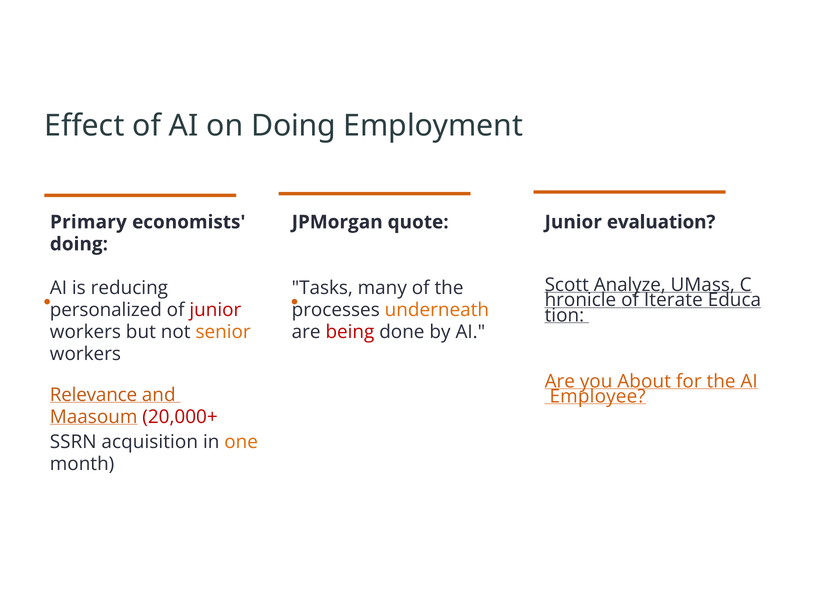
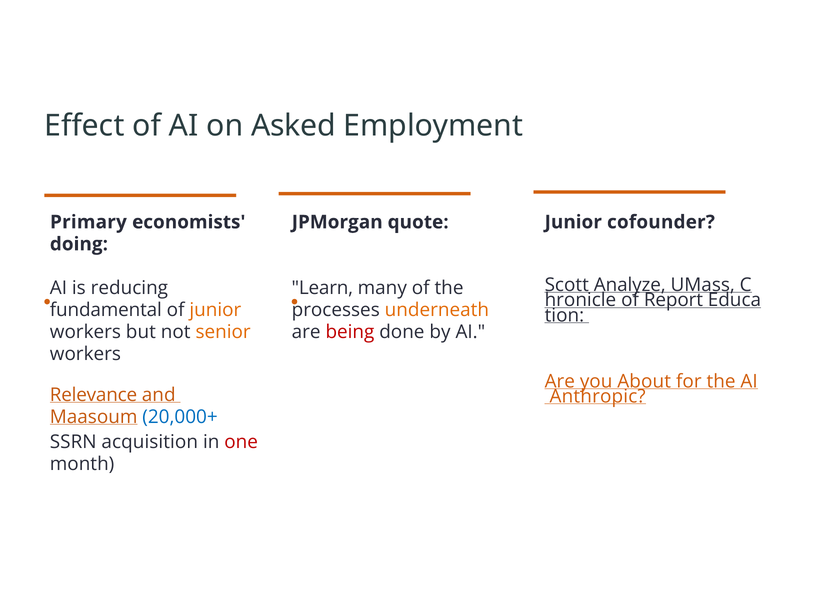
on Doing: Doing -> Asked
evaluation: evaluation -> cofounder
Tasks: Tasks -> Learn
Iterate: Iterate -> Report
personalized: personalized -> fundamental
junior at (215, 310) colour: red -> orange
Employee: Employee -> Anthropic
20,000+ colour: red -> blue
one colour: orange -> red
